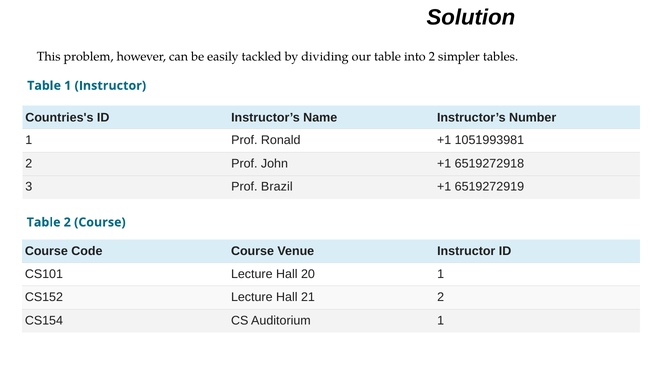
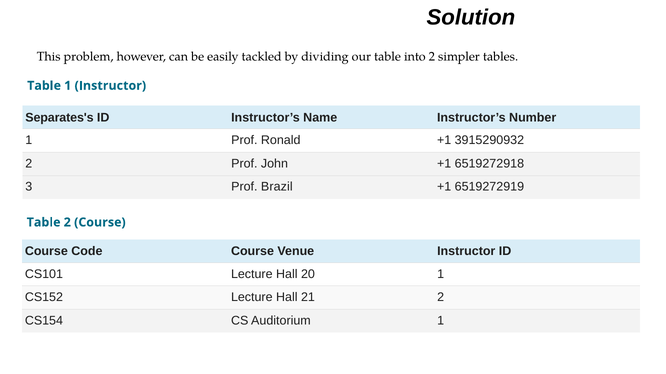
Countries's: Countries's -> Separates's
1051993981: 1051993981 -> 3915290932
